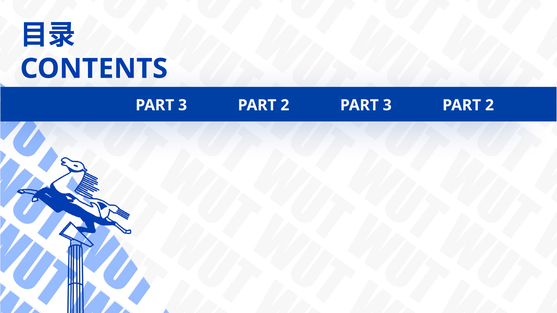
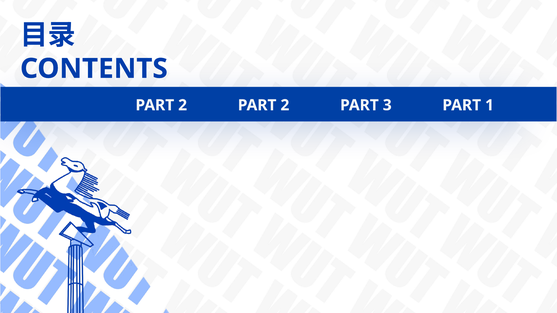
3 at (183, 105): 3 -> 2
2 at (490, 105): 2 -> 1
